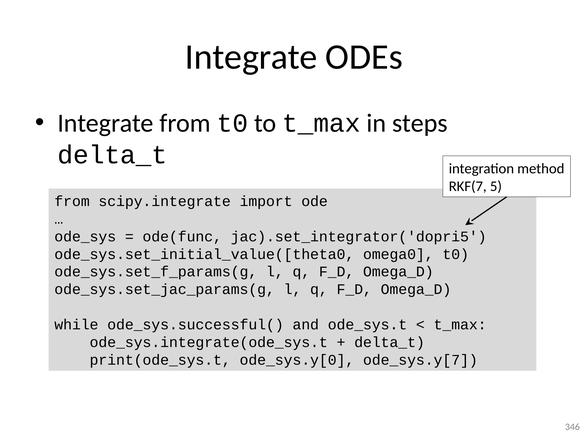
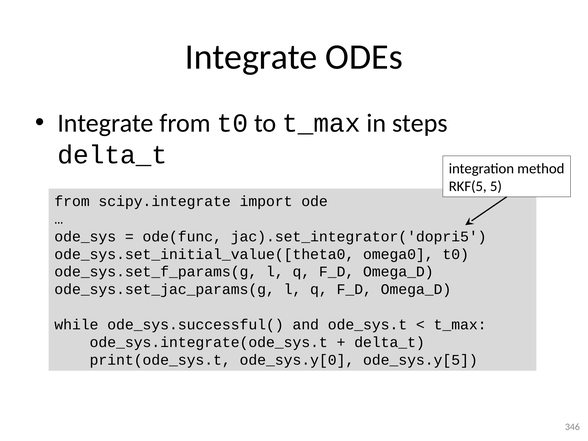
RKF(7: RKF(7 -> RKF(5
ode_sys.y[7: ode_sys.y[7 -> ode_sys.y[5
